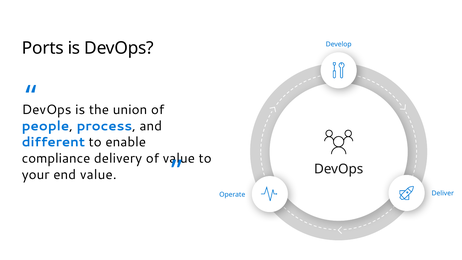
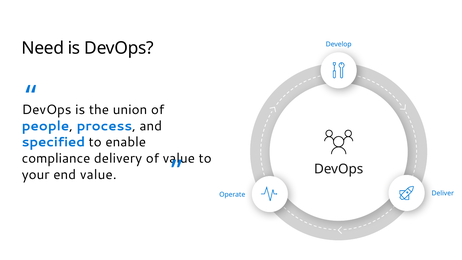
Ports: Ports -> Need
different: different -> specified
